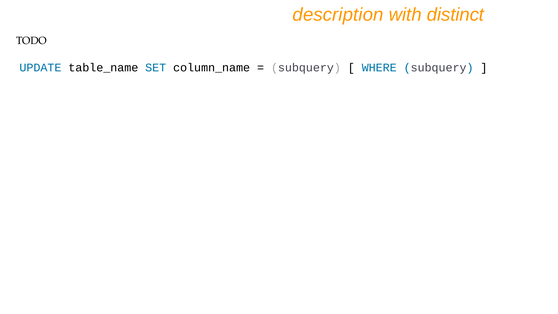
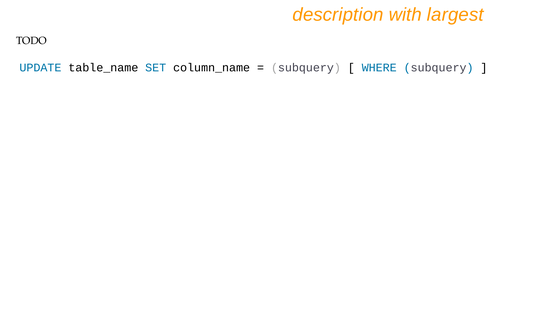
distinct: distinct -> largest
